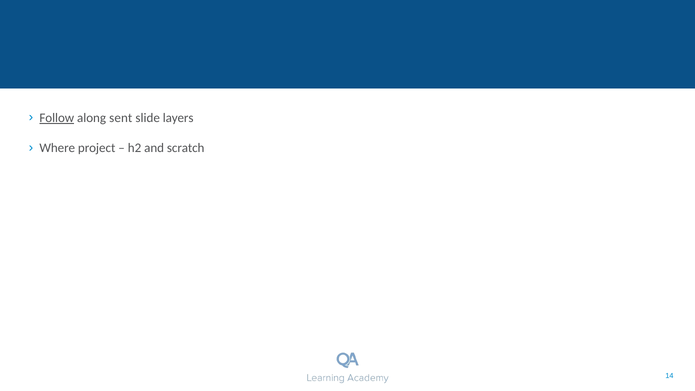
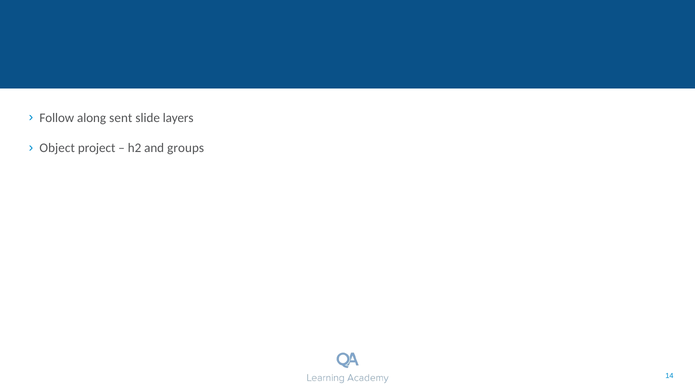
Follow underline: present -> none
Where: Where -> Object
scratch: scratch -> groups
